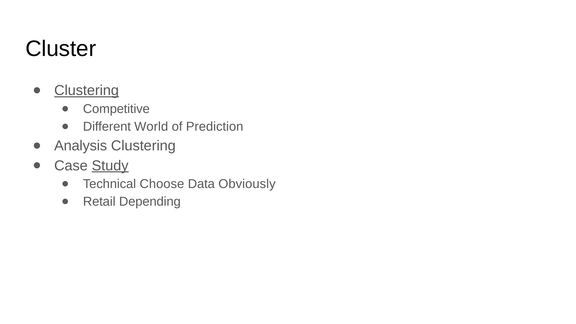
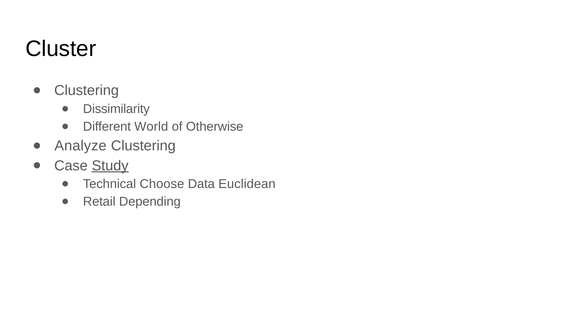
Clustering at (87, 91) underline: present -> none
Competitive: Competitive -> Dissimilarity
Prediction: Prediction -> Otherwise
Analysis: Analysis -> Analyze
Obviously: Obviously -> Euclidean
